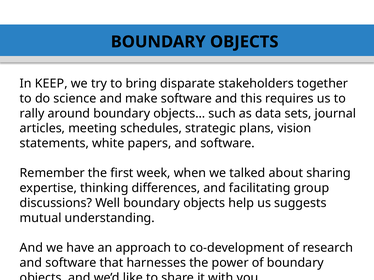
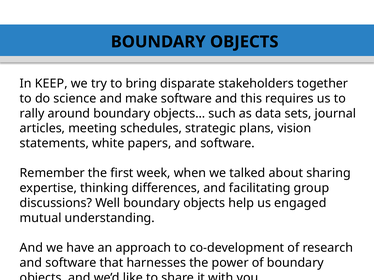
suggests: suggests -> engaged
